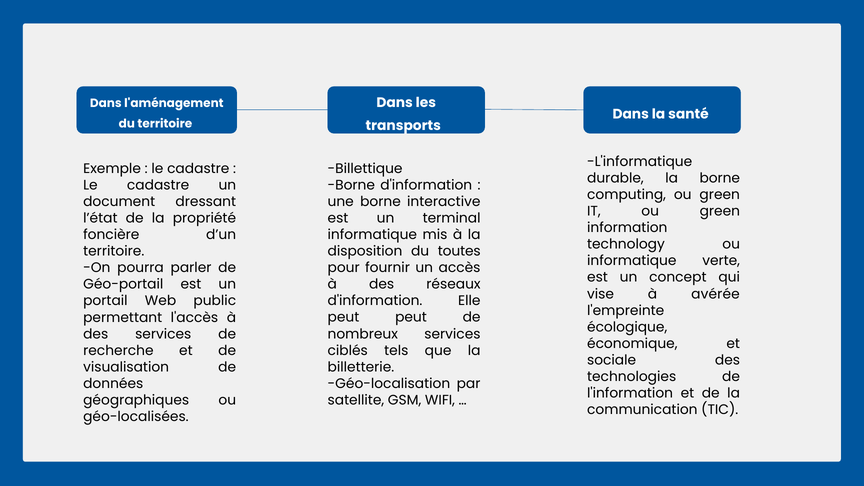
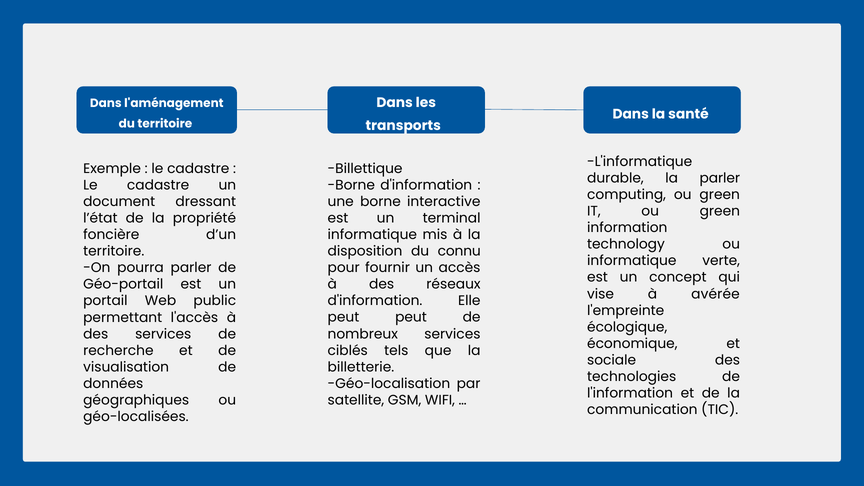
la borne: borne -> parler
toutes: toutes -> connu
